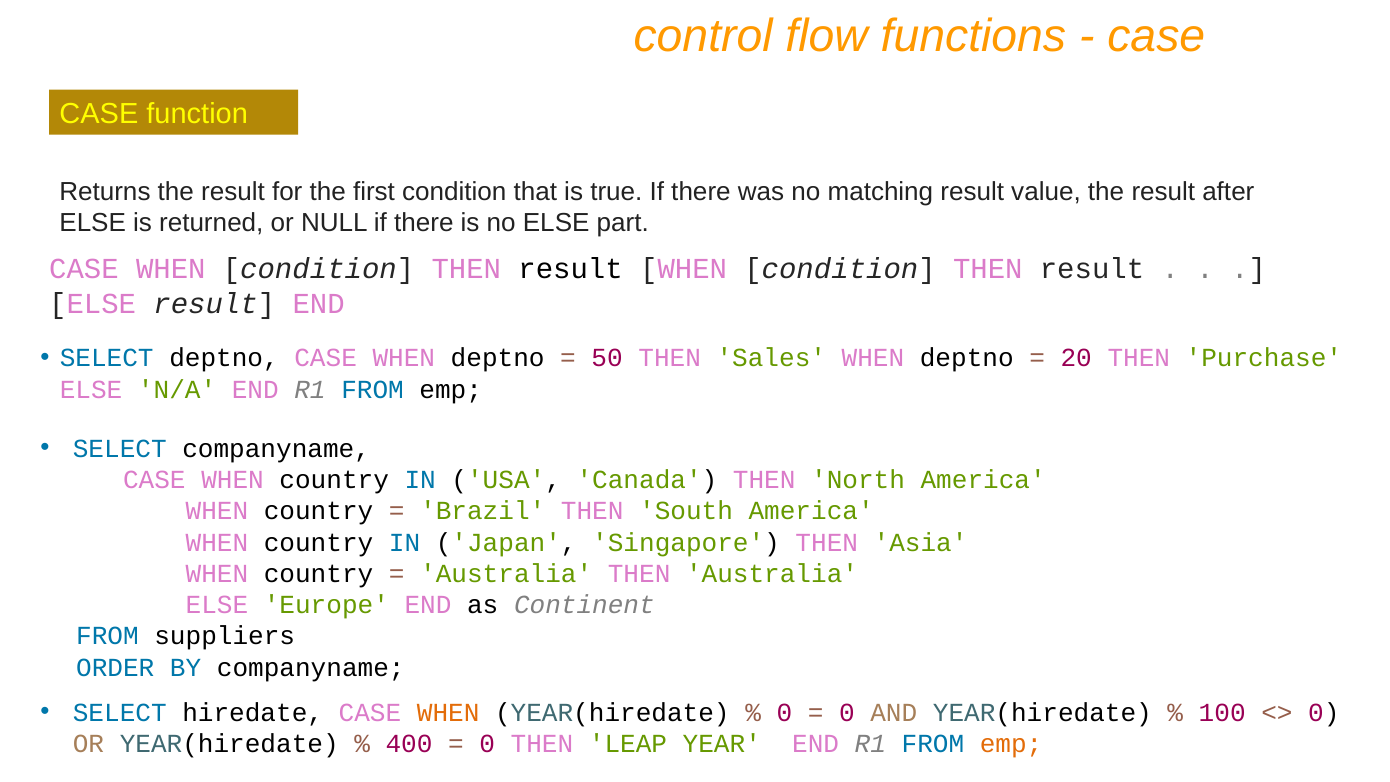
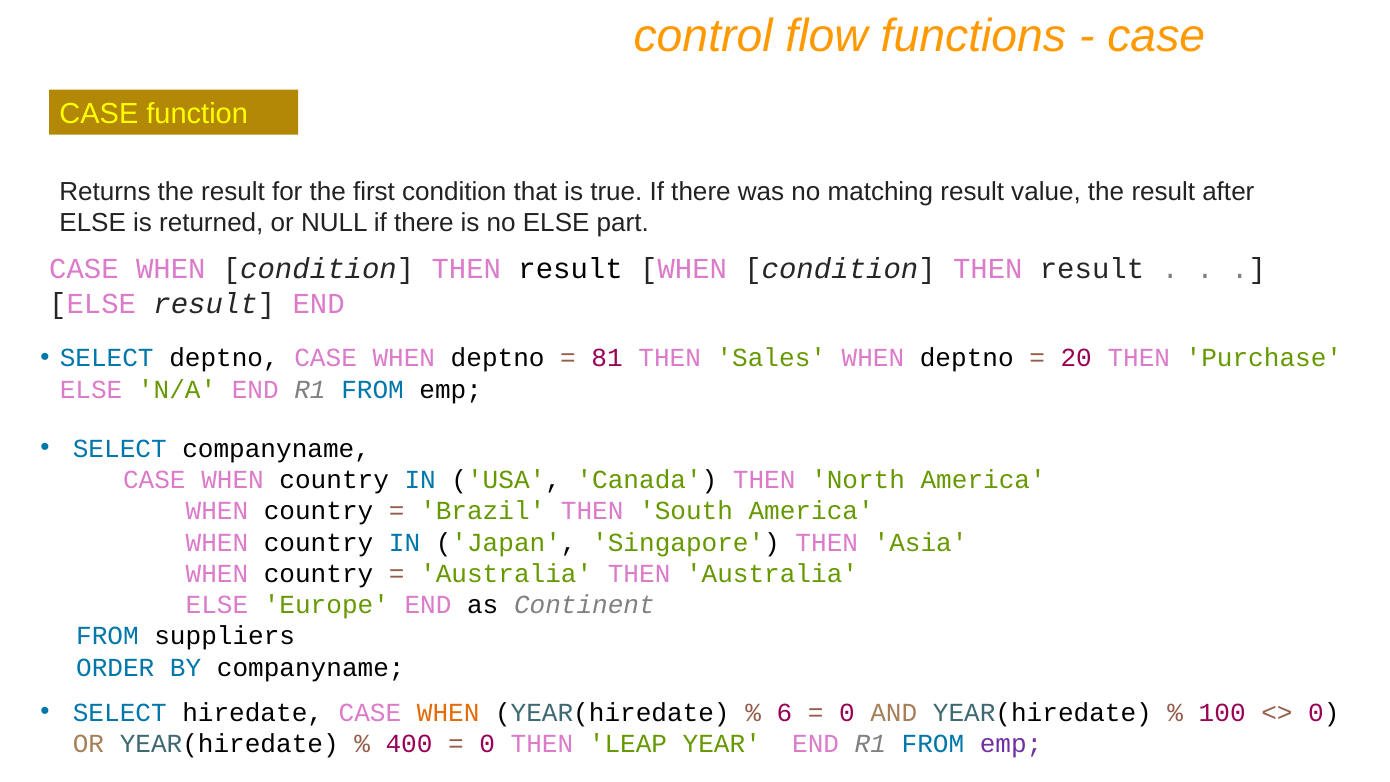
50: 50 -> 81
0 at (784, 713): 0 -> 6
emp at (1011, 744) colour: orange -> purple
